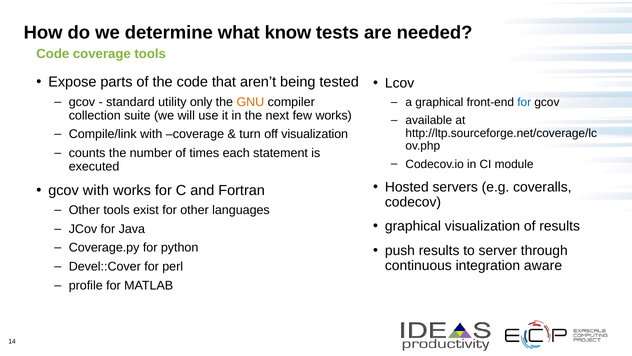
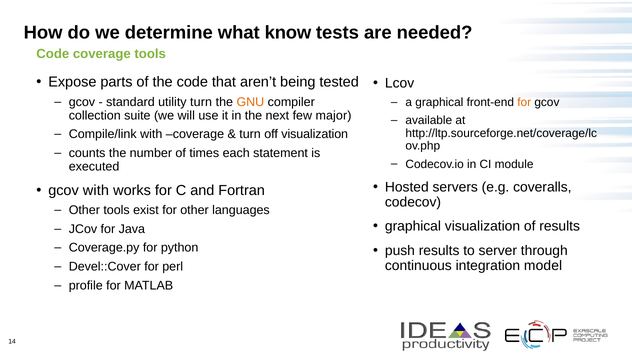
utility only: only -> turn
for at (524, 102) colour: blue -> orange
few works: works -> major
aware: aware -> model
